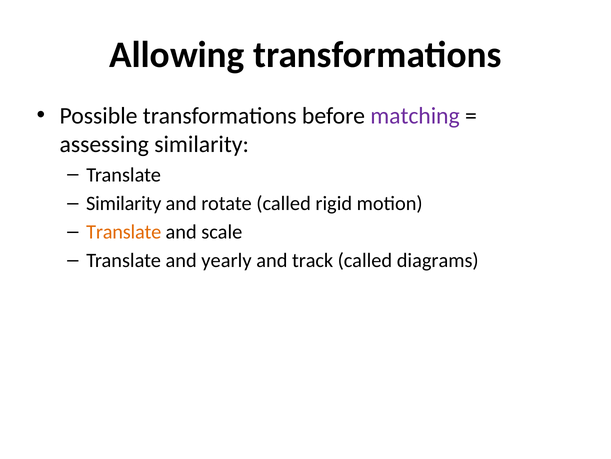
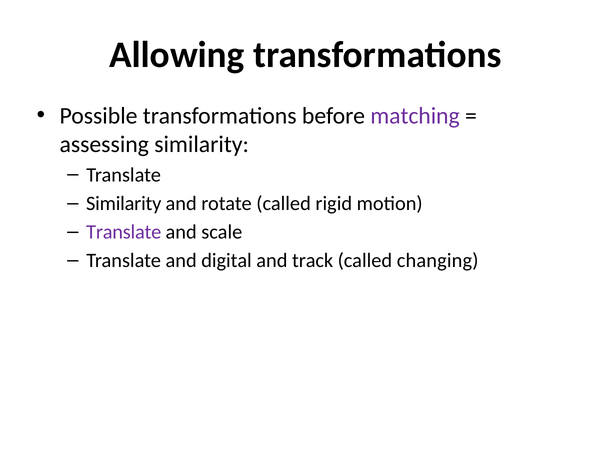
Translate at (124, 232) colour: orange -> purple
yearly: yearly -> digital
diagrams: diagrams -> changing
